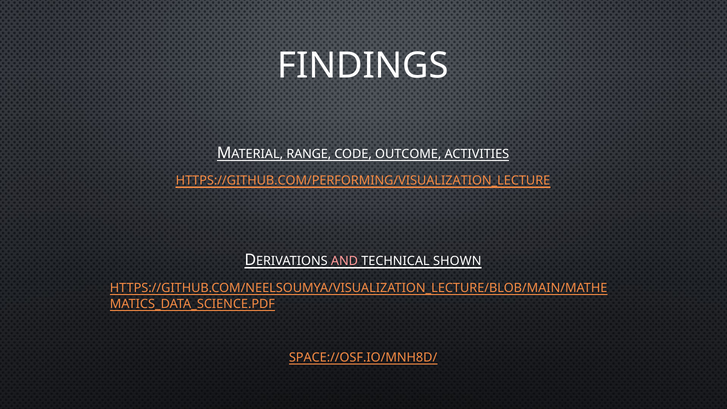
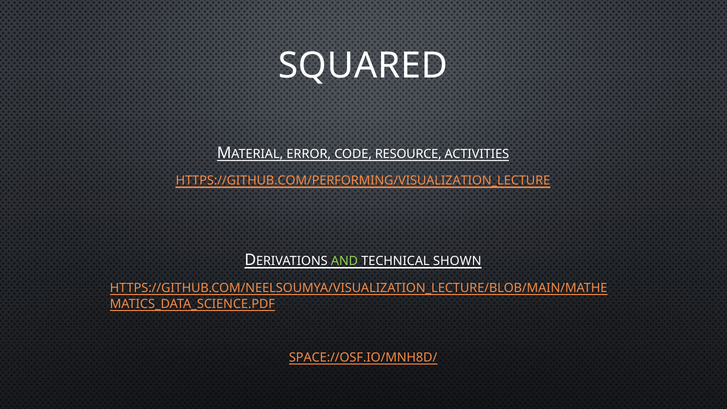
FINDINGS: FINDINGS -> SQUARED
RANGE: RANGE -> ERROR
OUTCOME: OUTCOME -> RESOURCE
AND colour: pink -> light green
